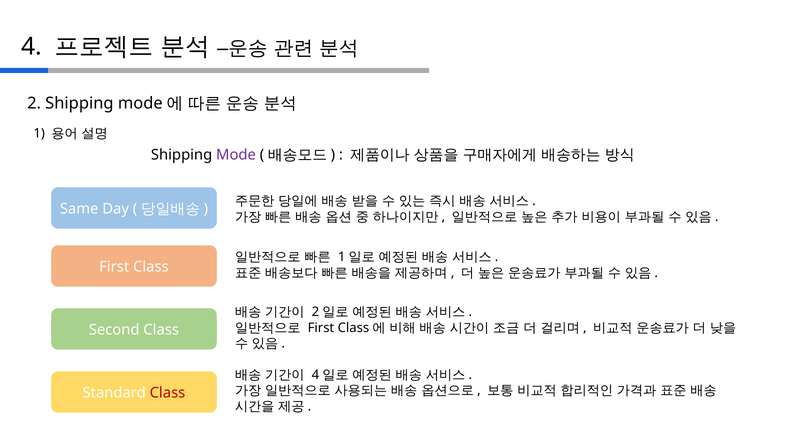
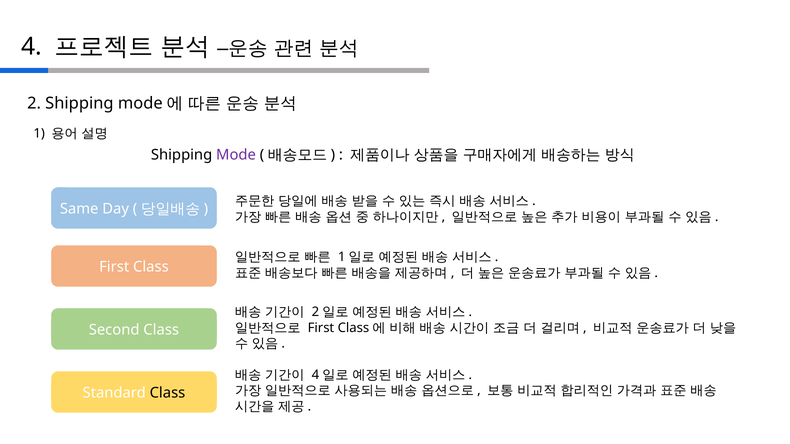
Class at (167, 393) colour: red -> black
